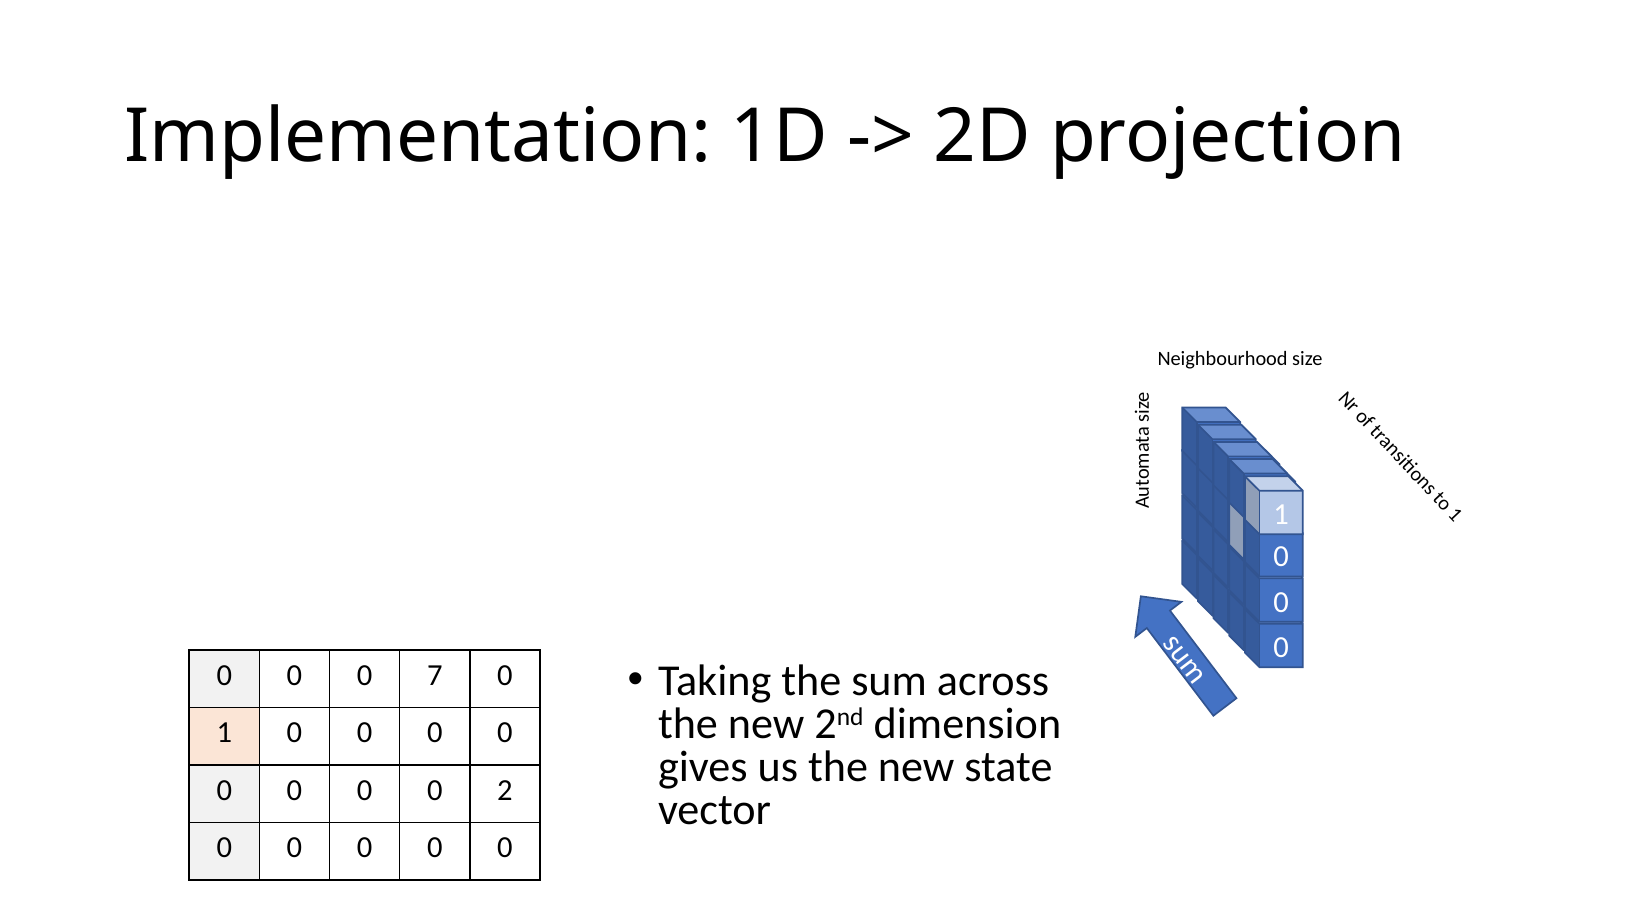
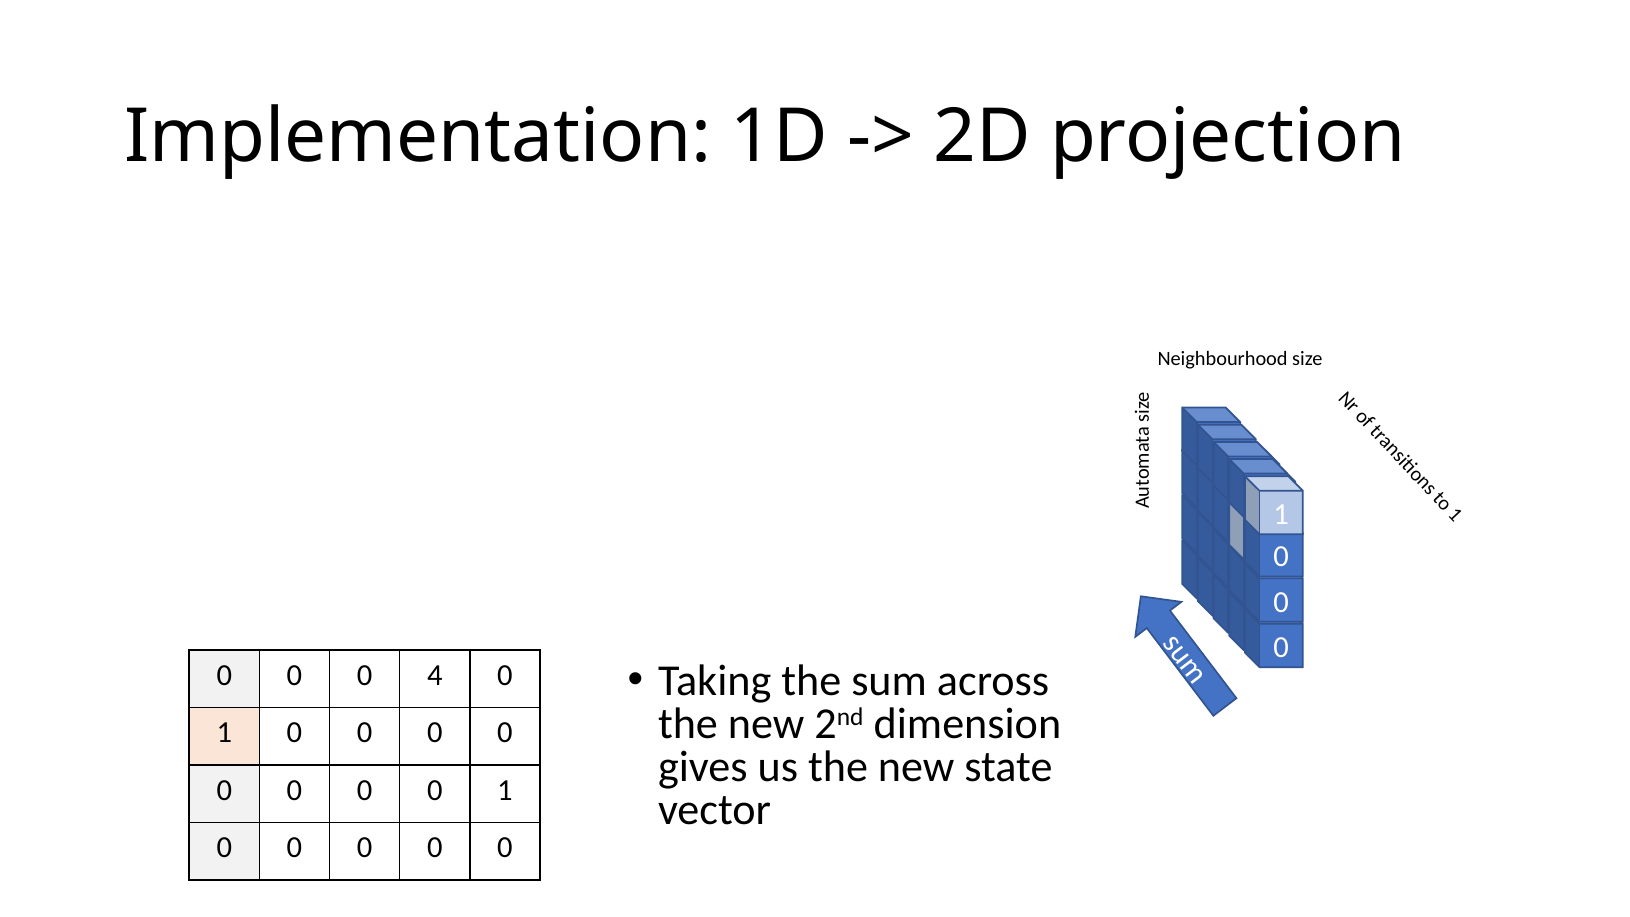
7: 7 -> 4
2 at (505, 790): 2 -> 1
